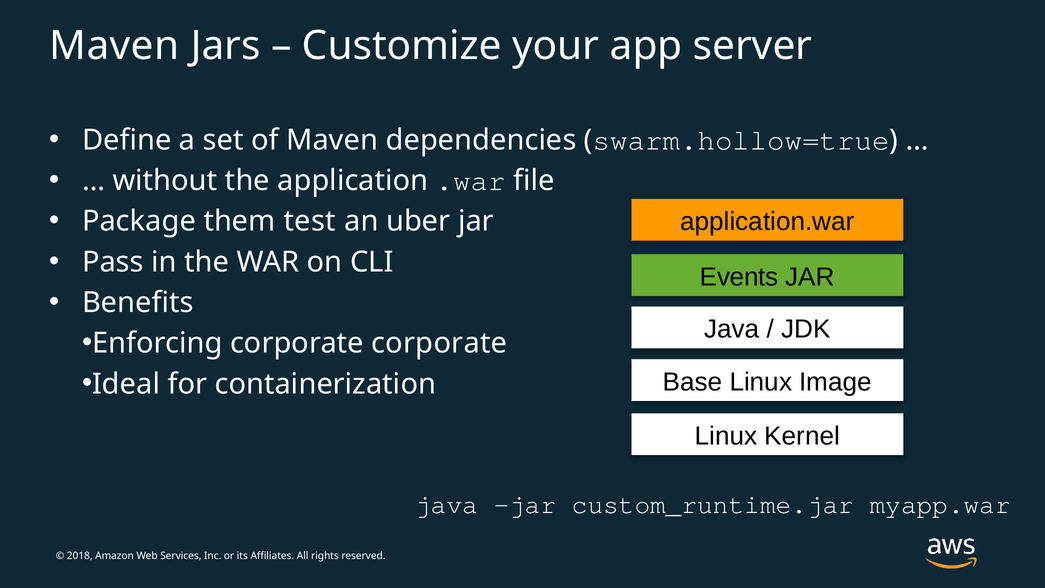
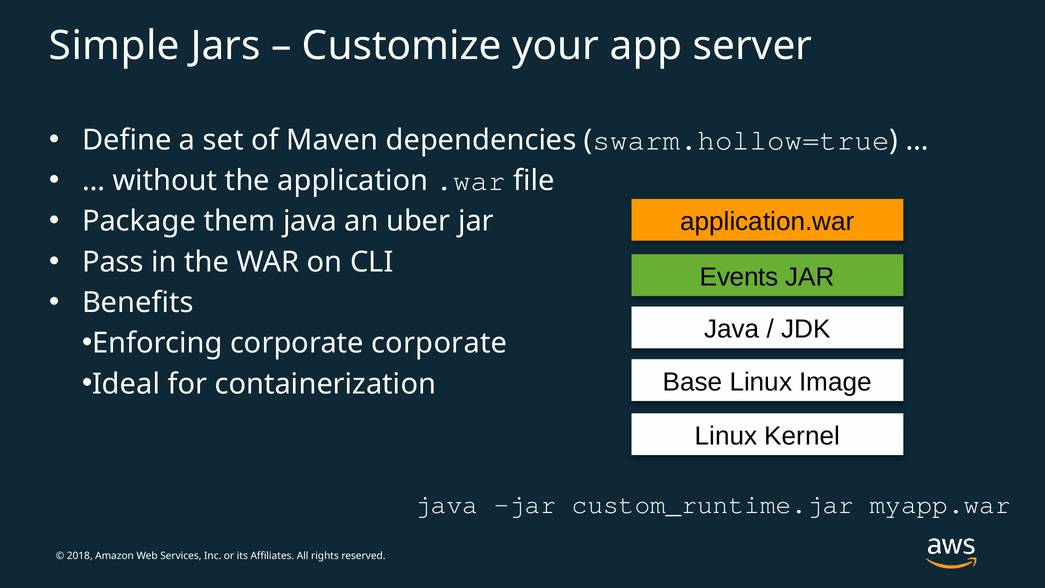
Maven at (114, 46): Maven -> Simple
them test: test -> java
